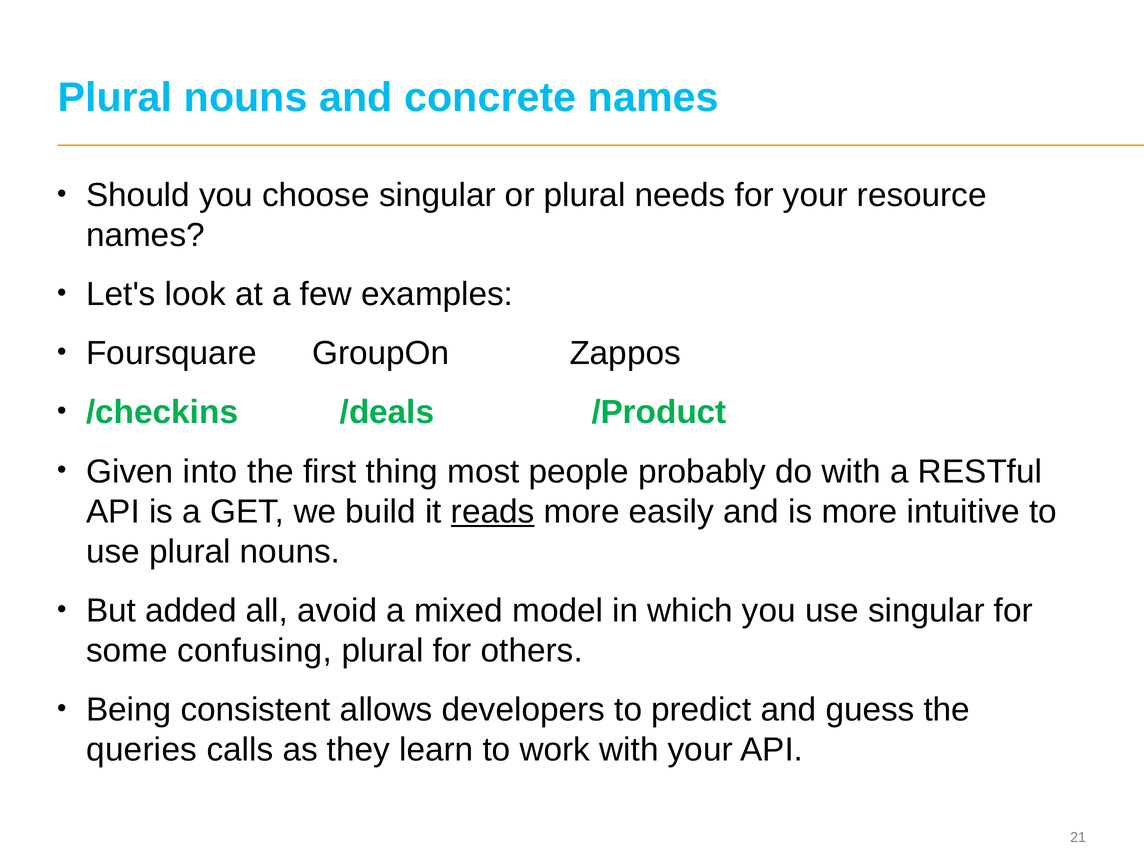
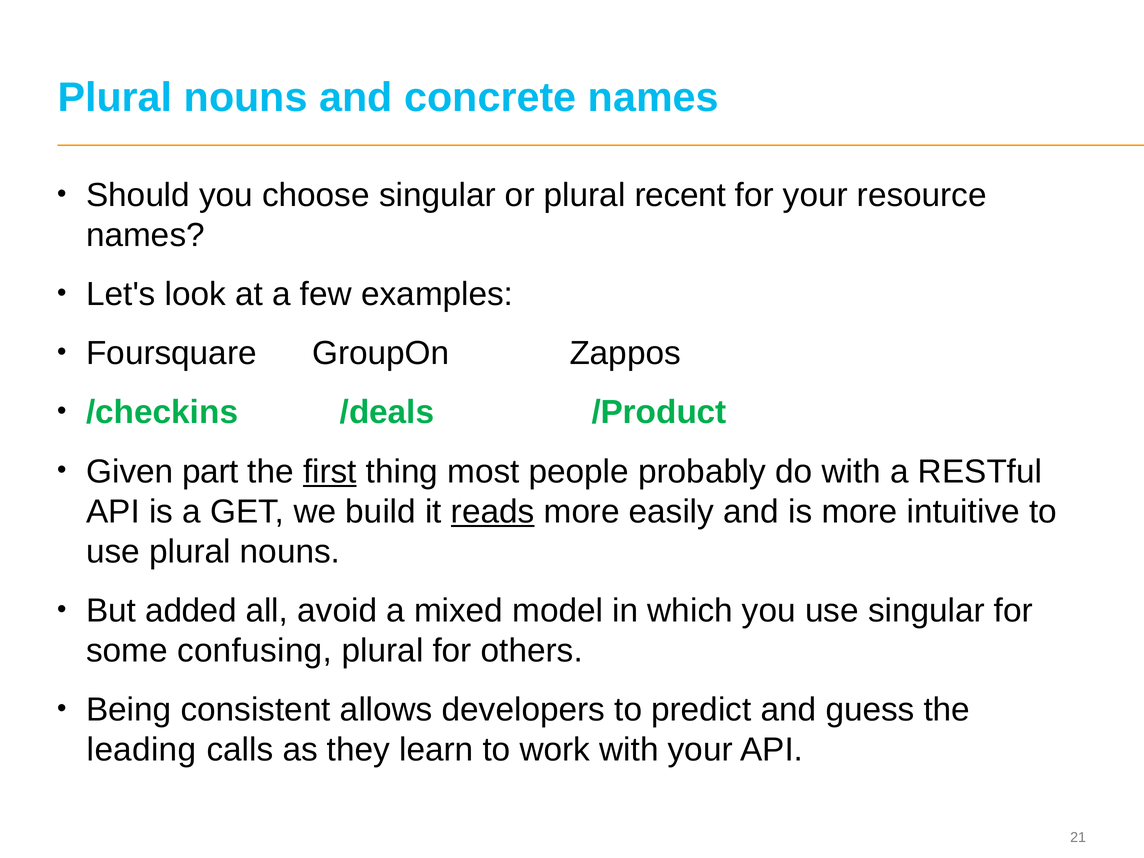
needs: needs -> recent
into: into -> part
first underline: none -> present
queries: queries -> leading
